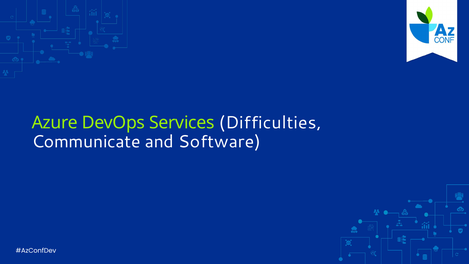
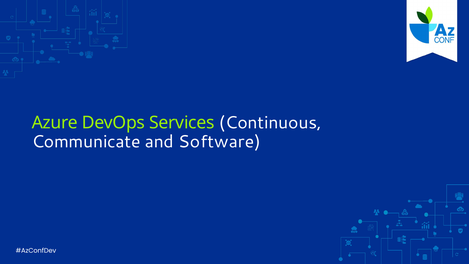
Difficulties: Difficulties -> Continuous
